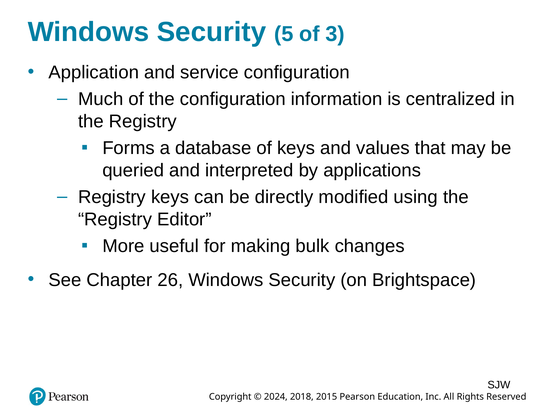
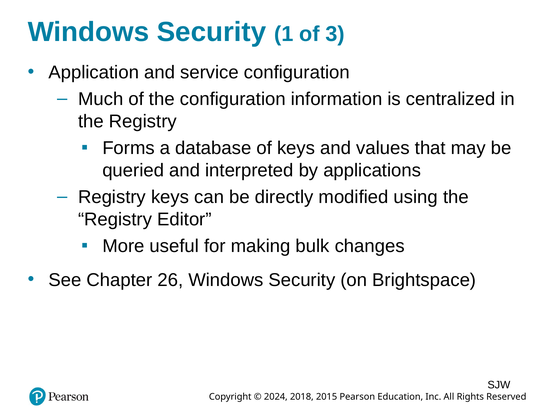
5: 5 -> 1
